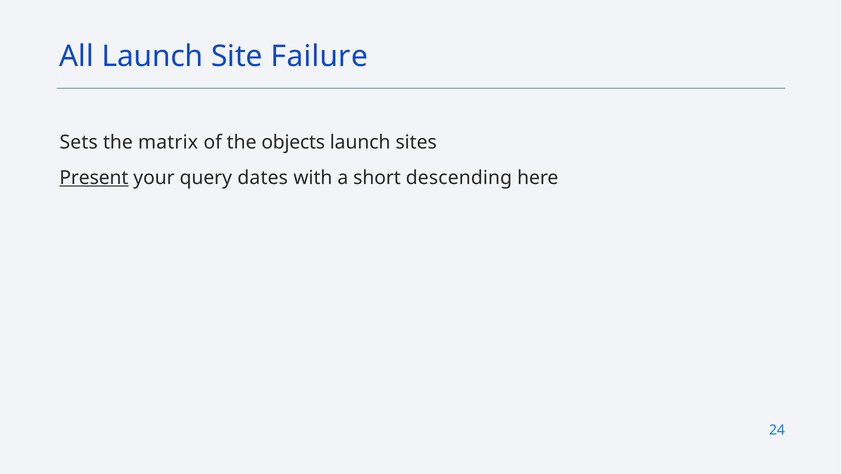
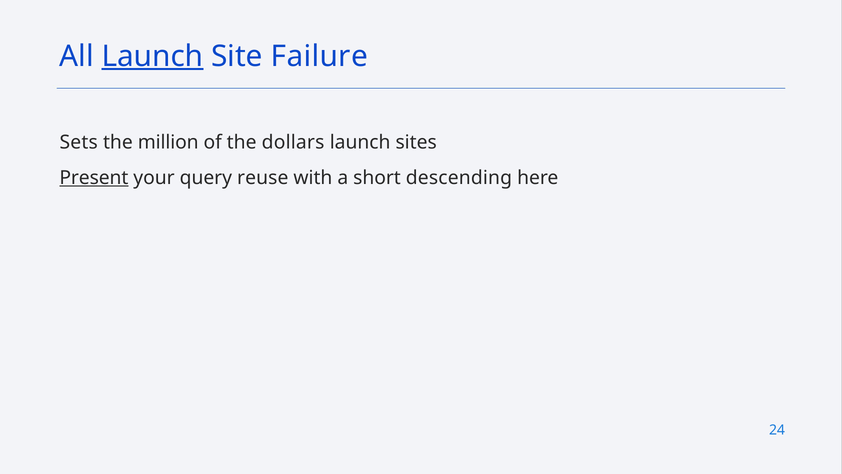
Launch at (152, 56) underline: none -> present
matrix: matrix -> million
objects: objects -> dollars
dates: dates -> reuse
